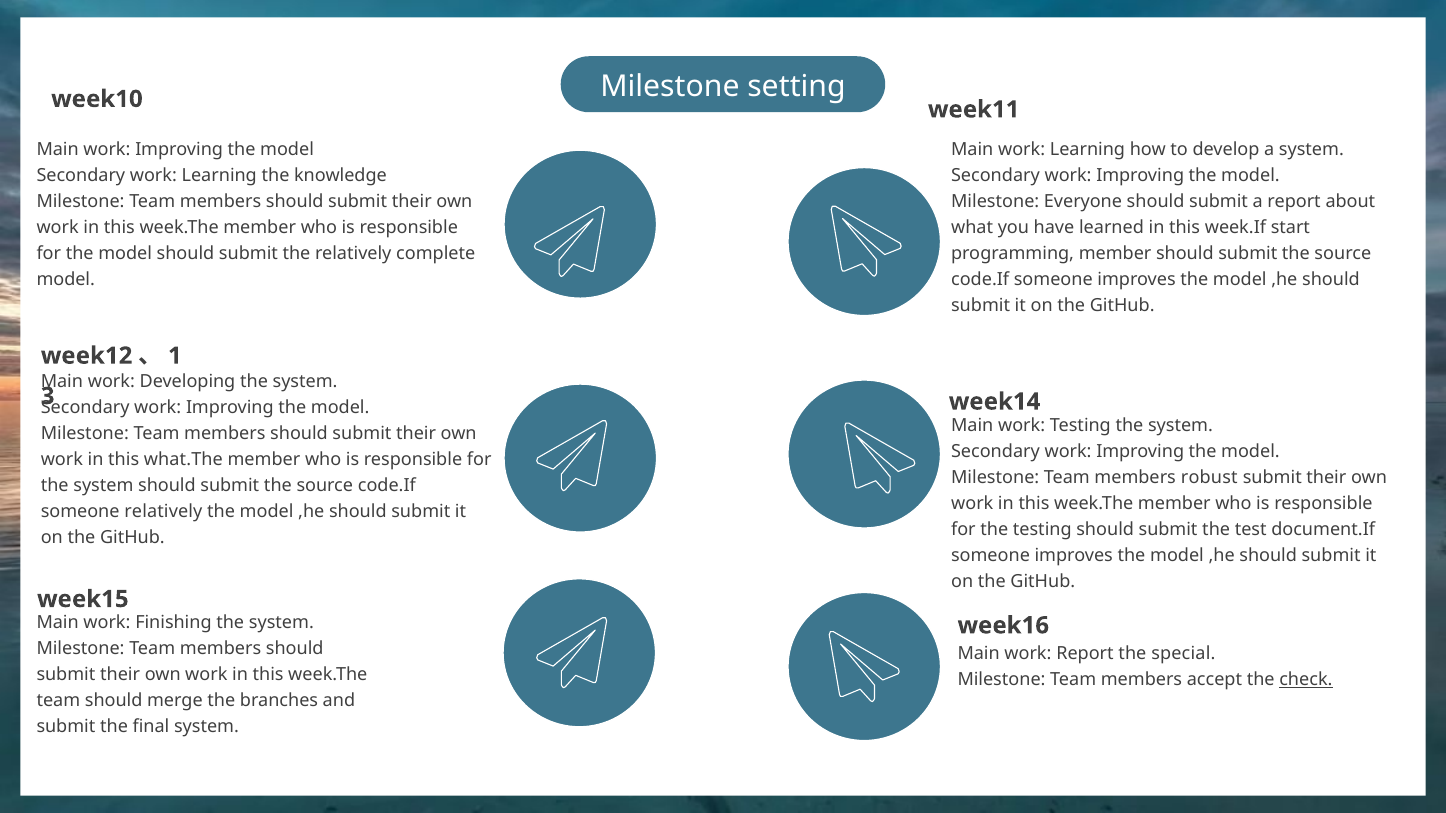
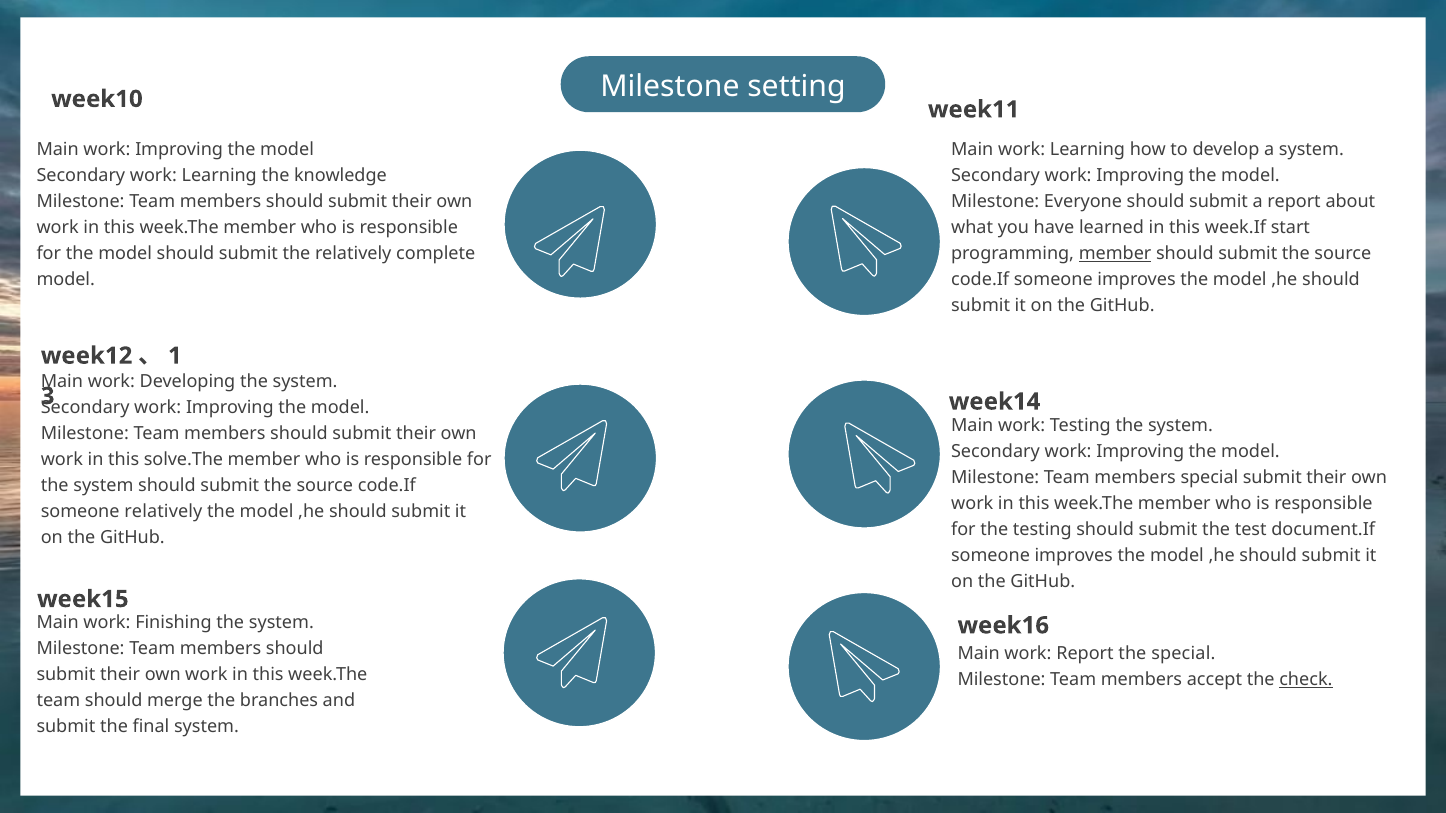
member at (1115, 254) underline: none -> present
what.The: what.The -> solve.The
members robust: robust -> special
